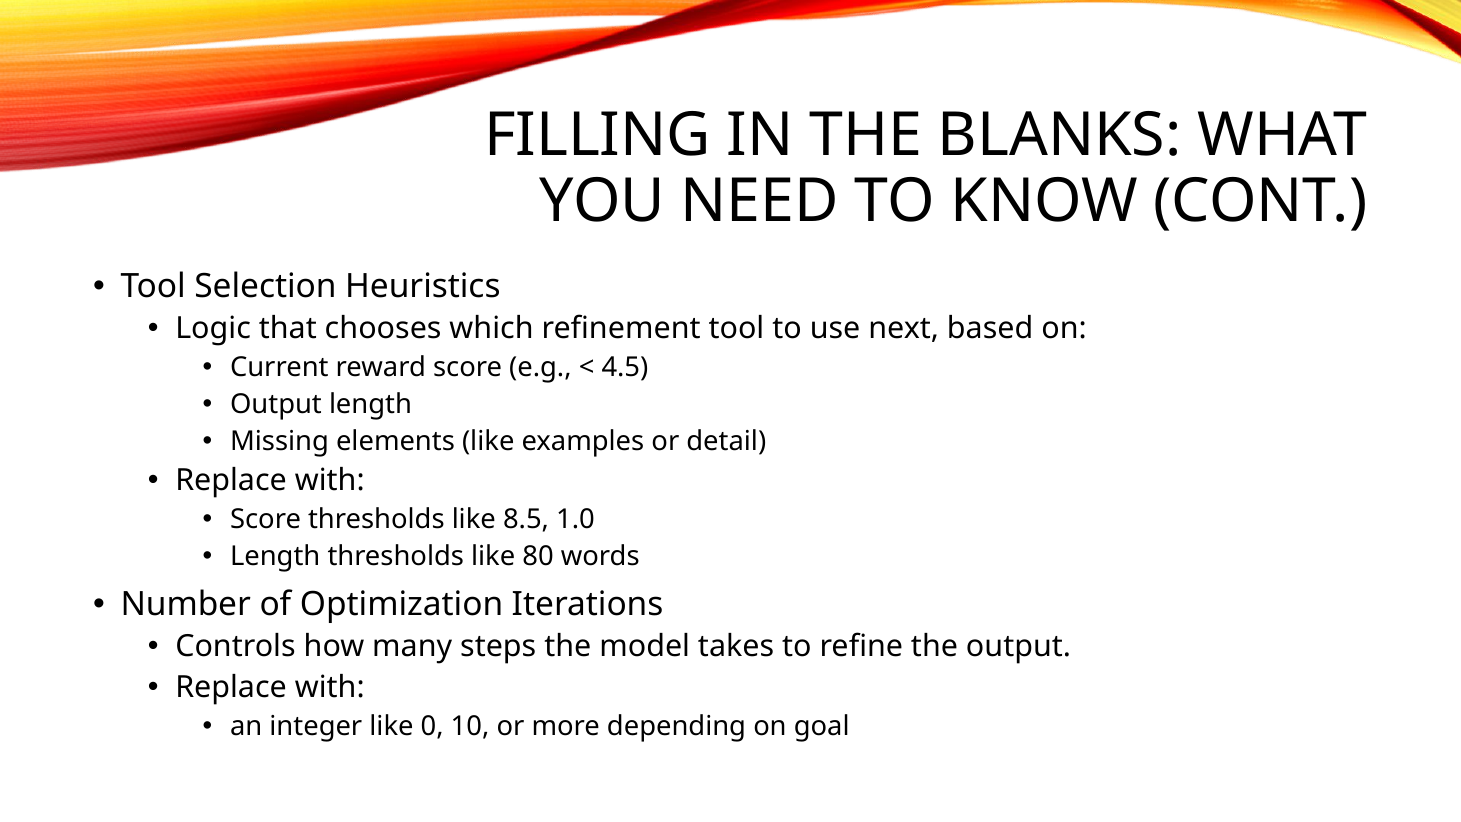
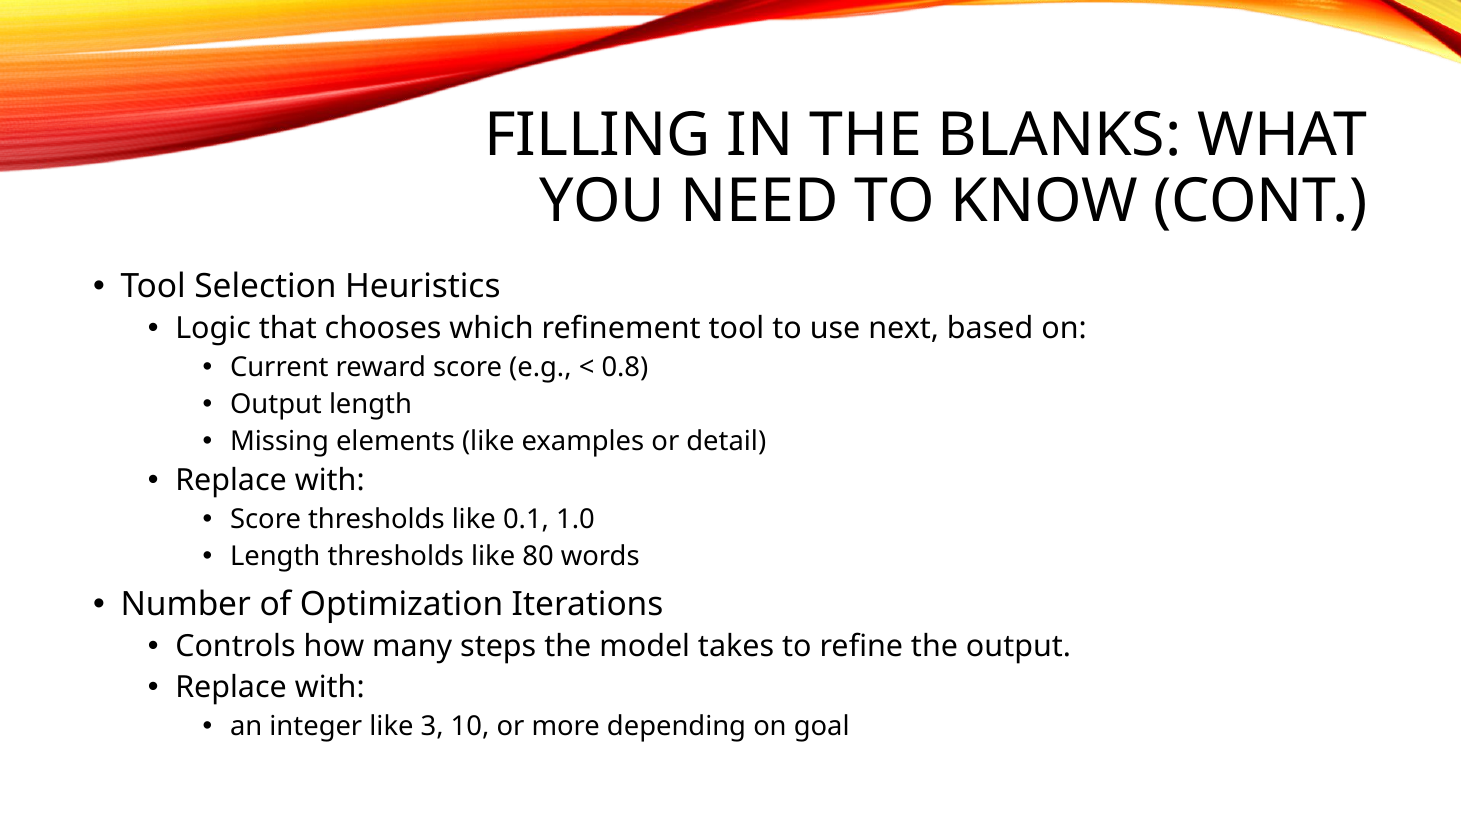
4.5: 4.5 -> 0.8
8.5: 8.5 -> 0.1
0: 0 -> 3
